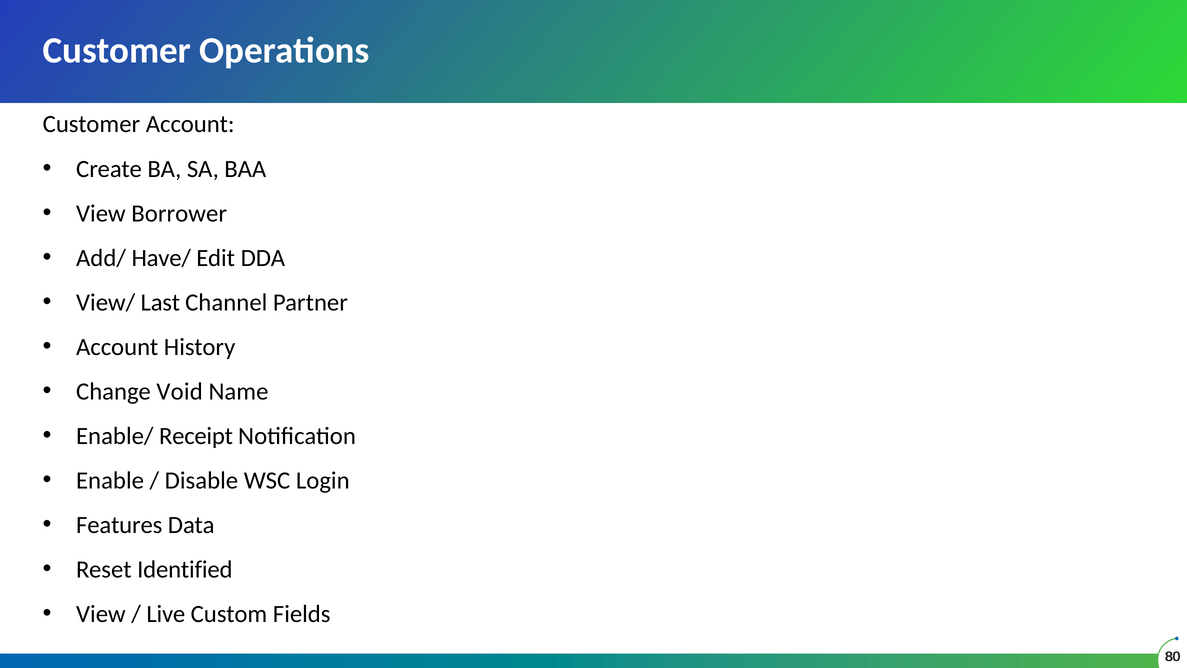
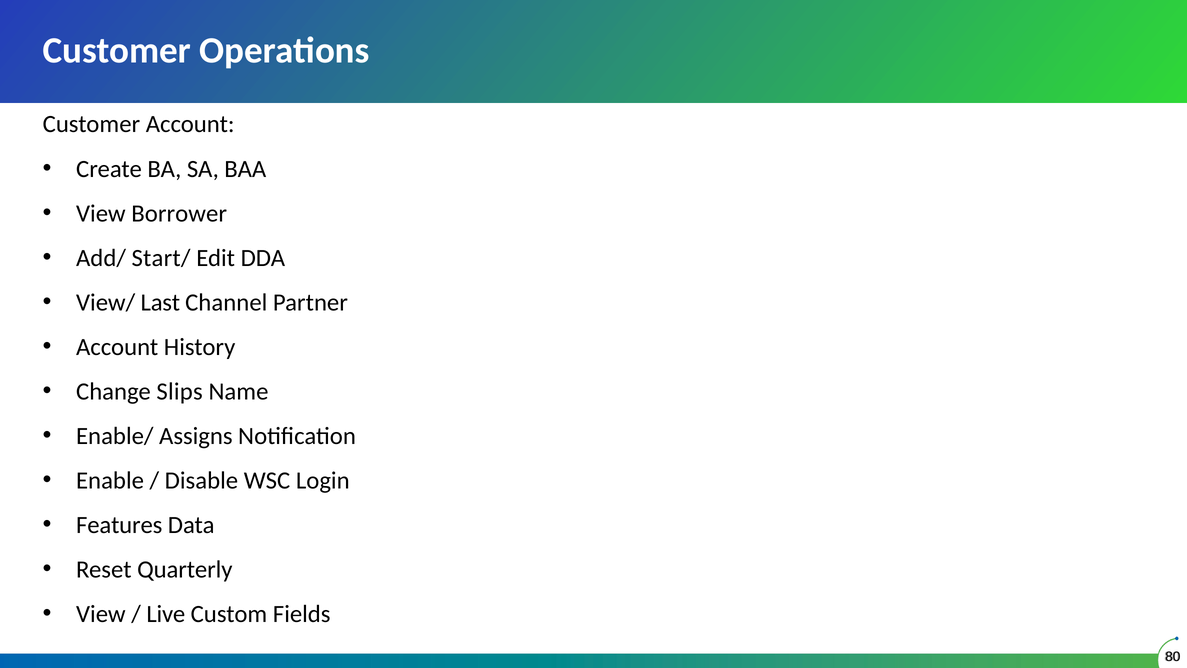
Have/: Have/ -> Start/
Void: Void -> Slips
Receipt: Receipt -> Assigns
Identified: Identified -> Quarterly
